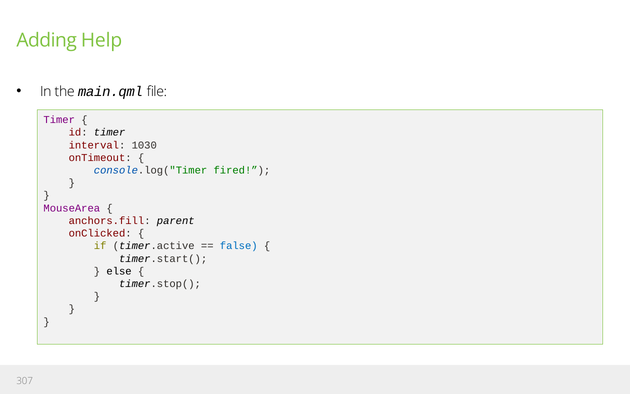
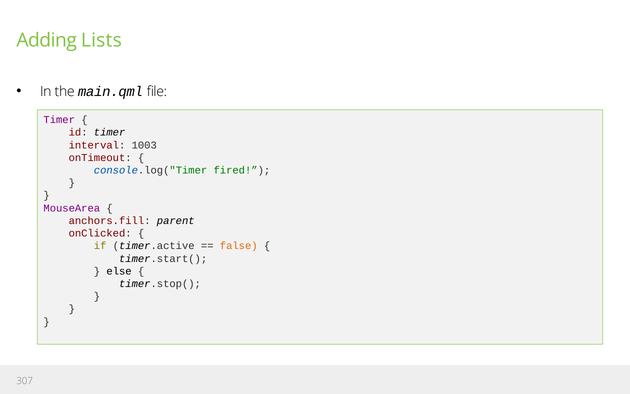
Help: Help -> Lists
1030: 1030 -> 1003
false colour: blue -> orange
